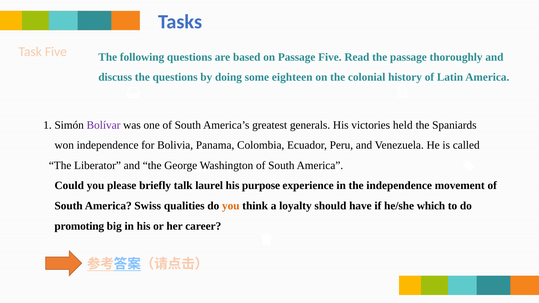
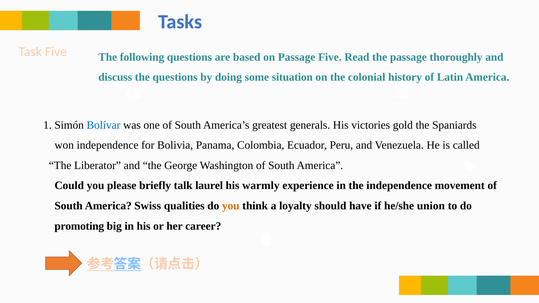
eighteen: eighteen -> situation
Bolívar colour: purple -> blue
held: held -> gold
purpose: purpose -> warmly
which: which -> union
